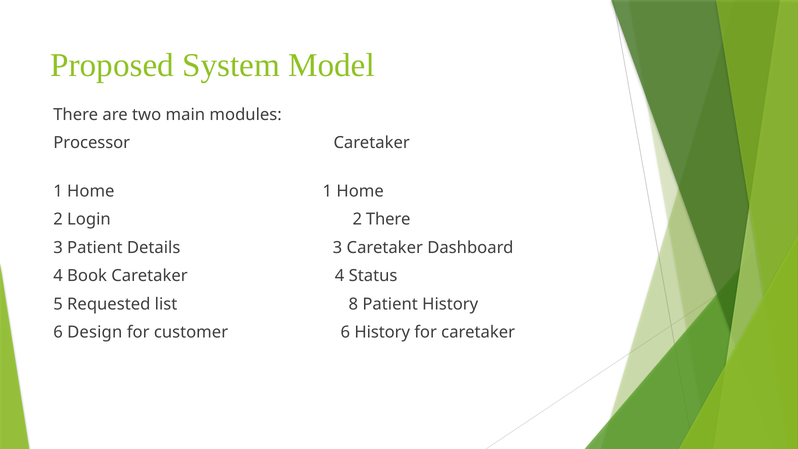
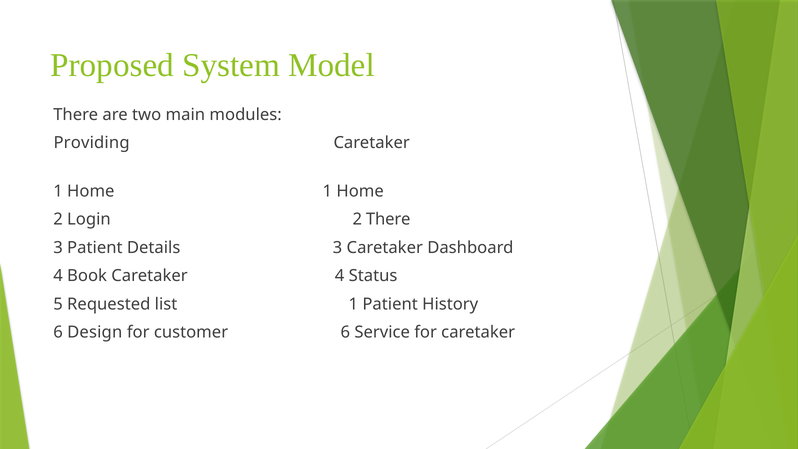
Processor: Processor -> Providing
list 8: 8 -> 1
6 History: History -> Service
